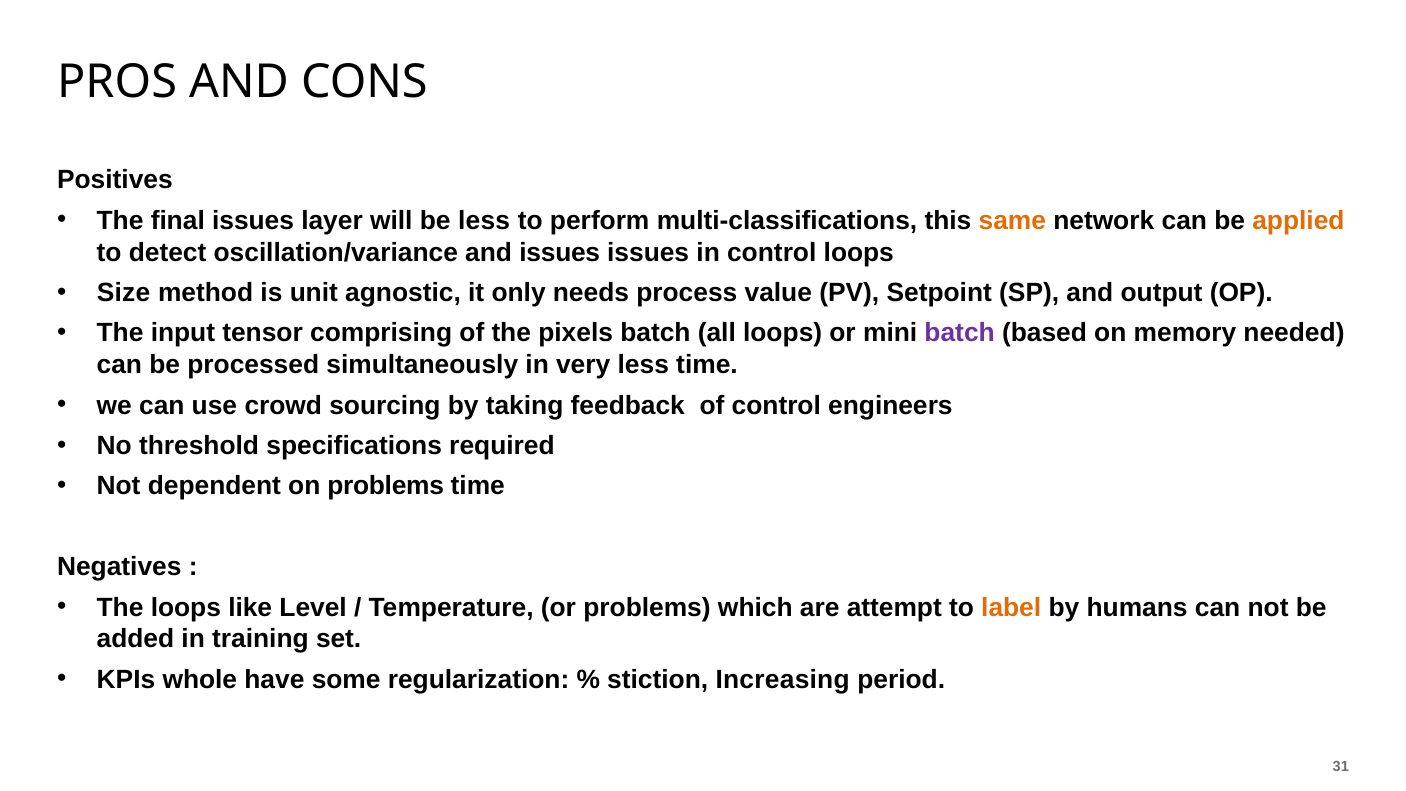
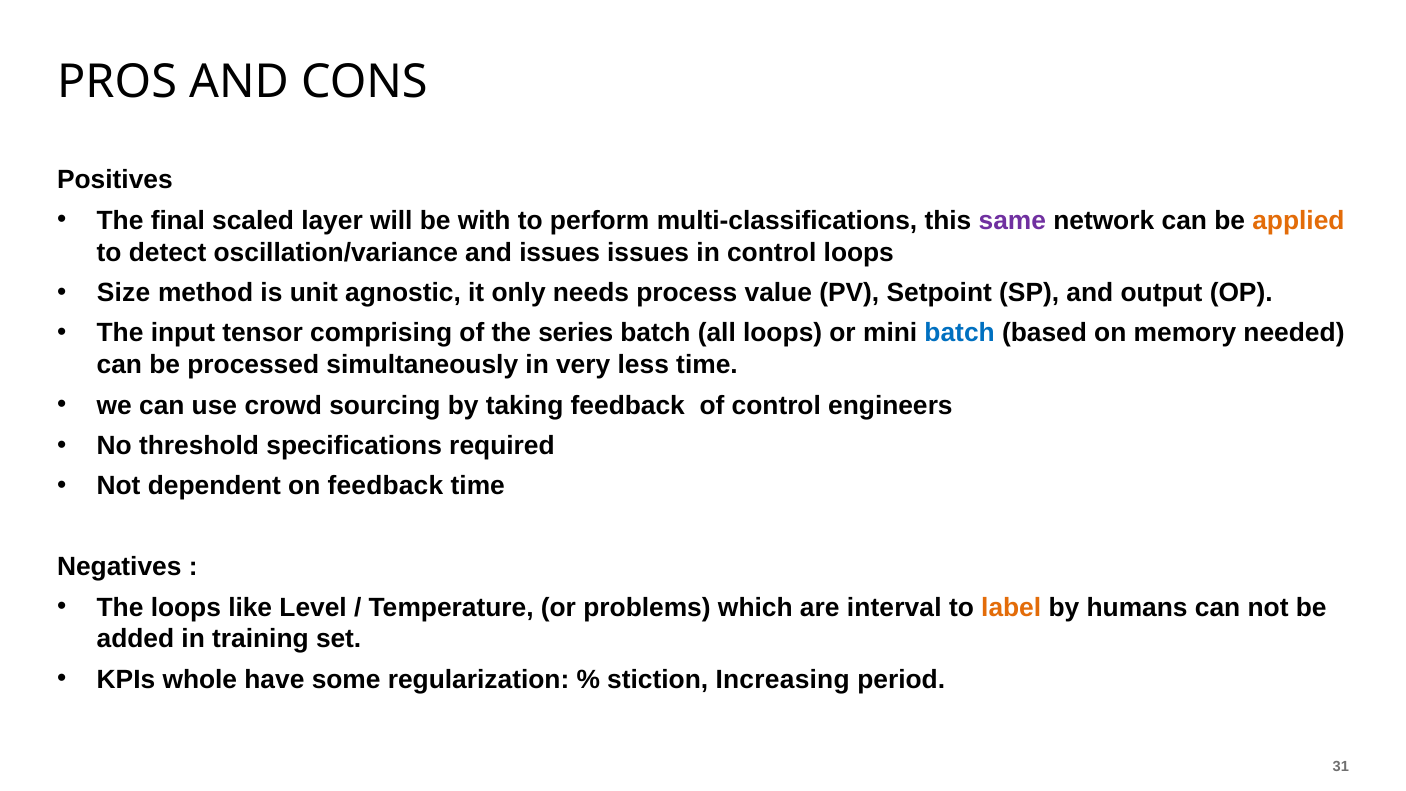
final issues: issues -> scaled
be less: less -> with
same colour: orange -> purple
pixels: pixels -> series
batch at (960, 333) colour: purple -> blue
on problems: problems -> feedback
attempt: attempt -> interval
